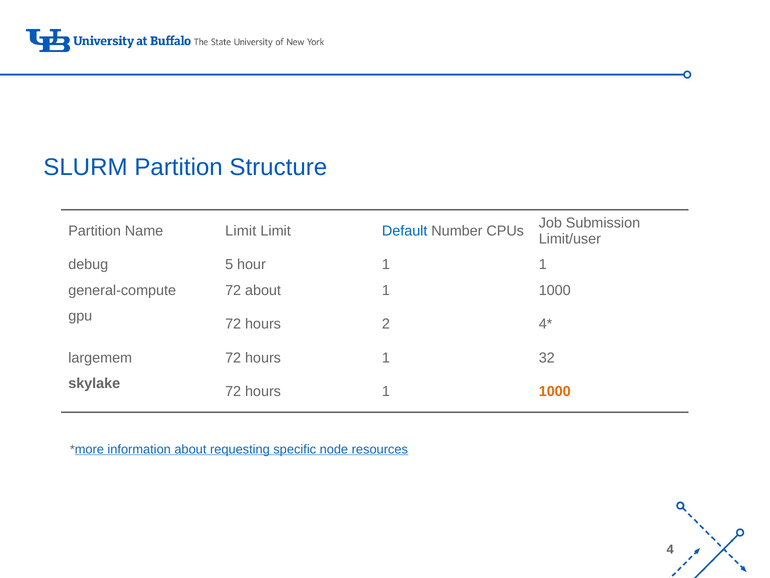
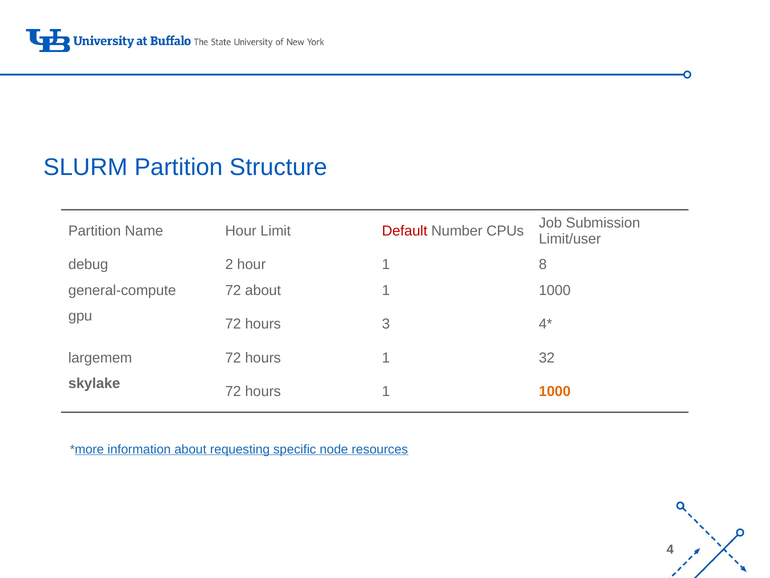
Name Limit: Limit -> Hour
Default colour: blue -> red
5: 5 -> 2
1 1: 1 -> 8
2: 2 -> 3
